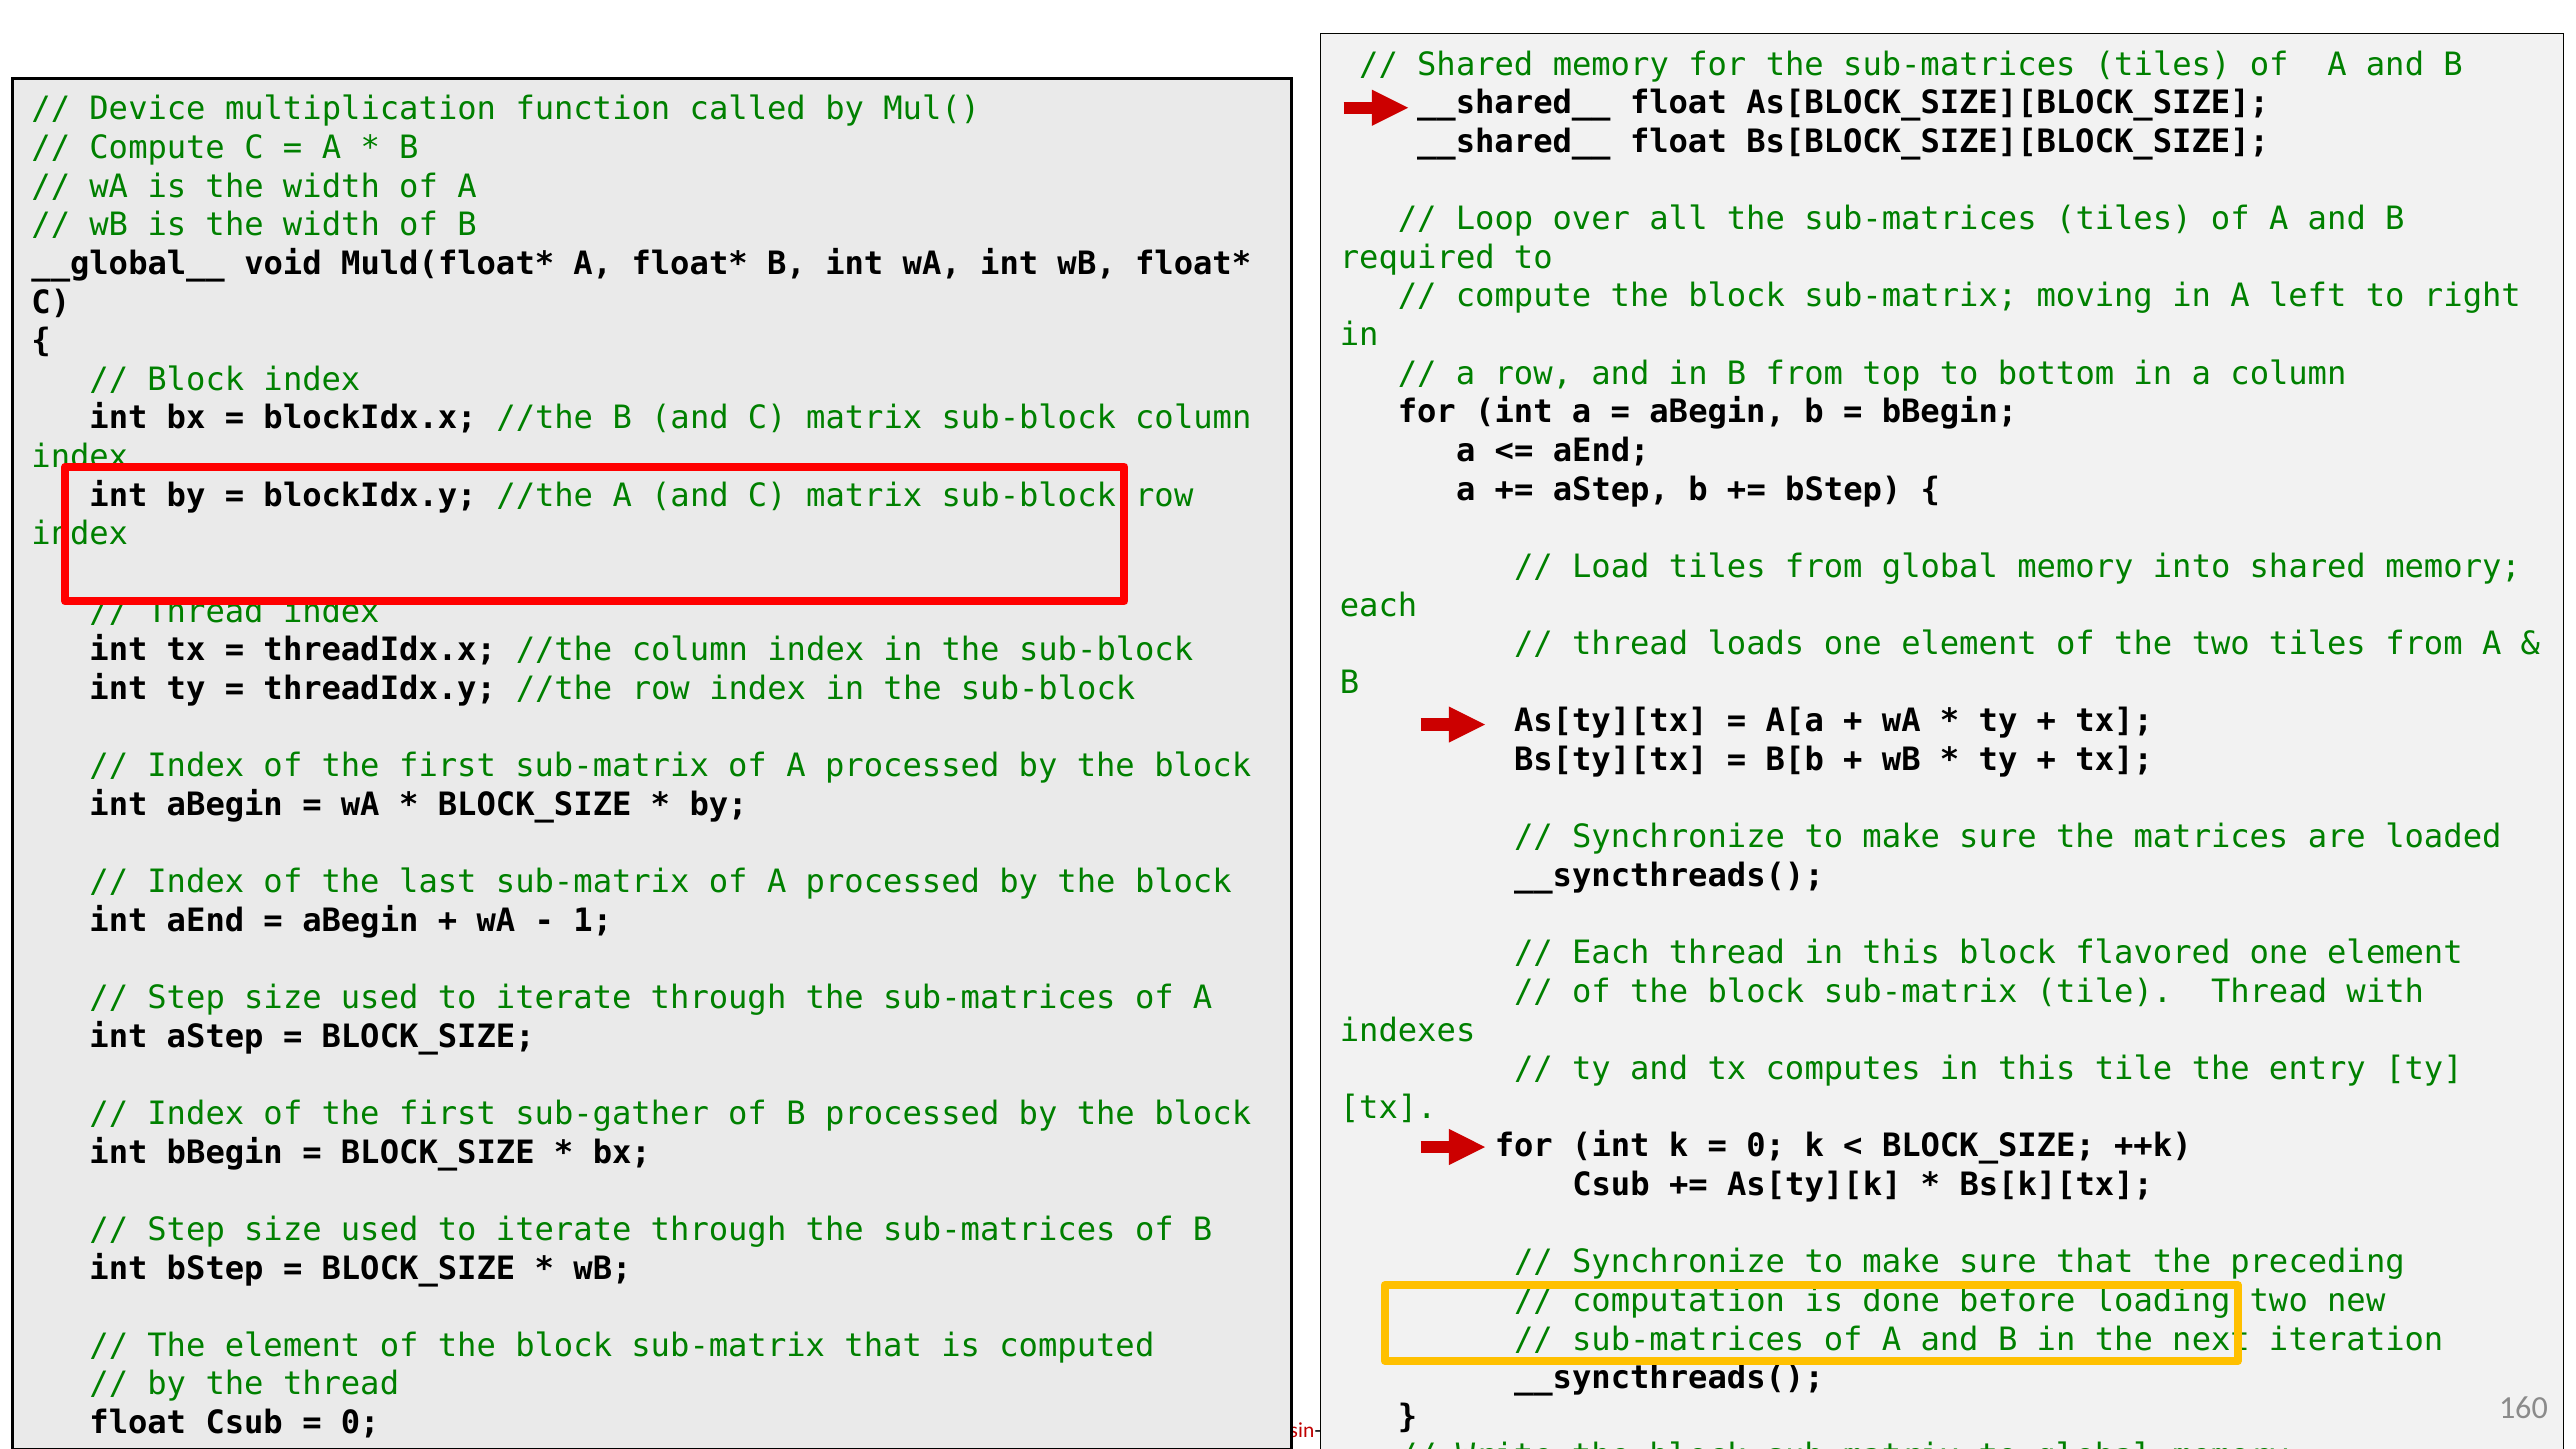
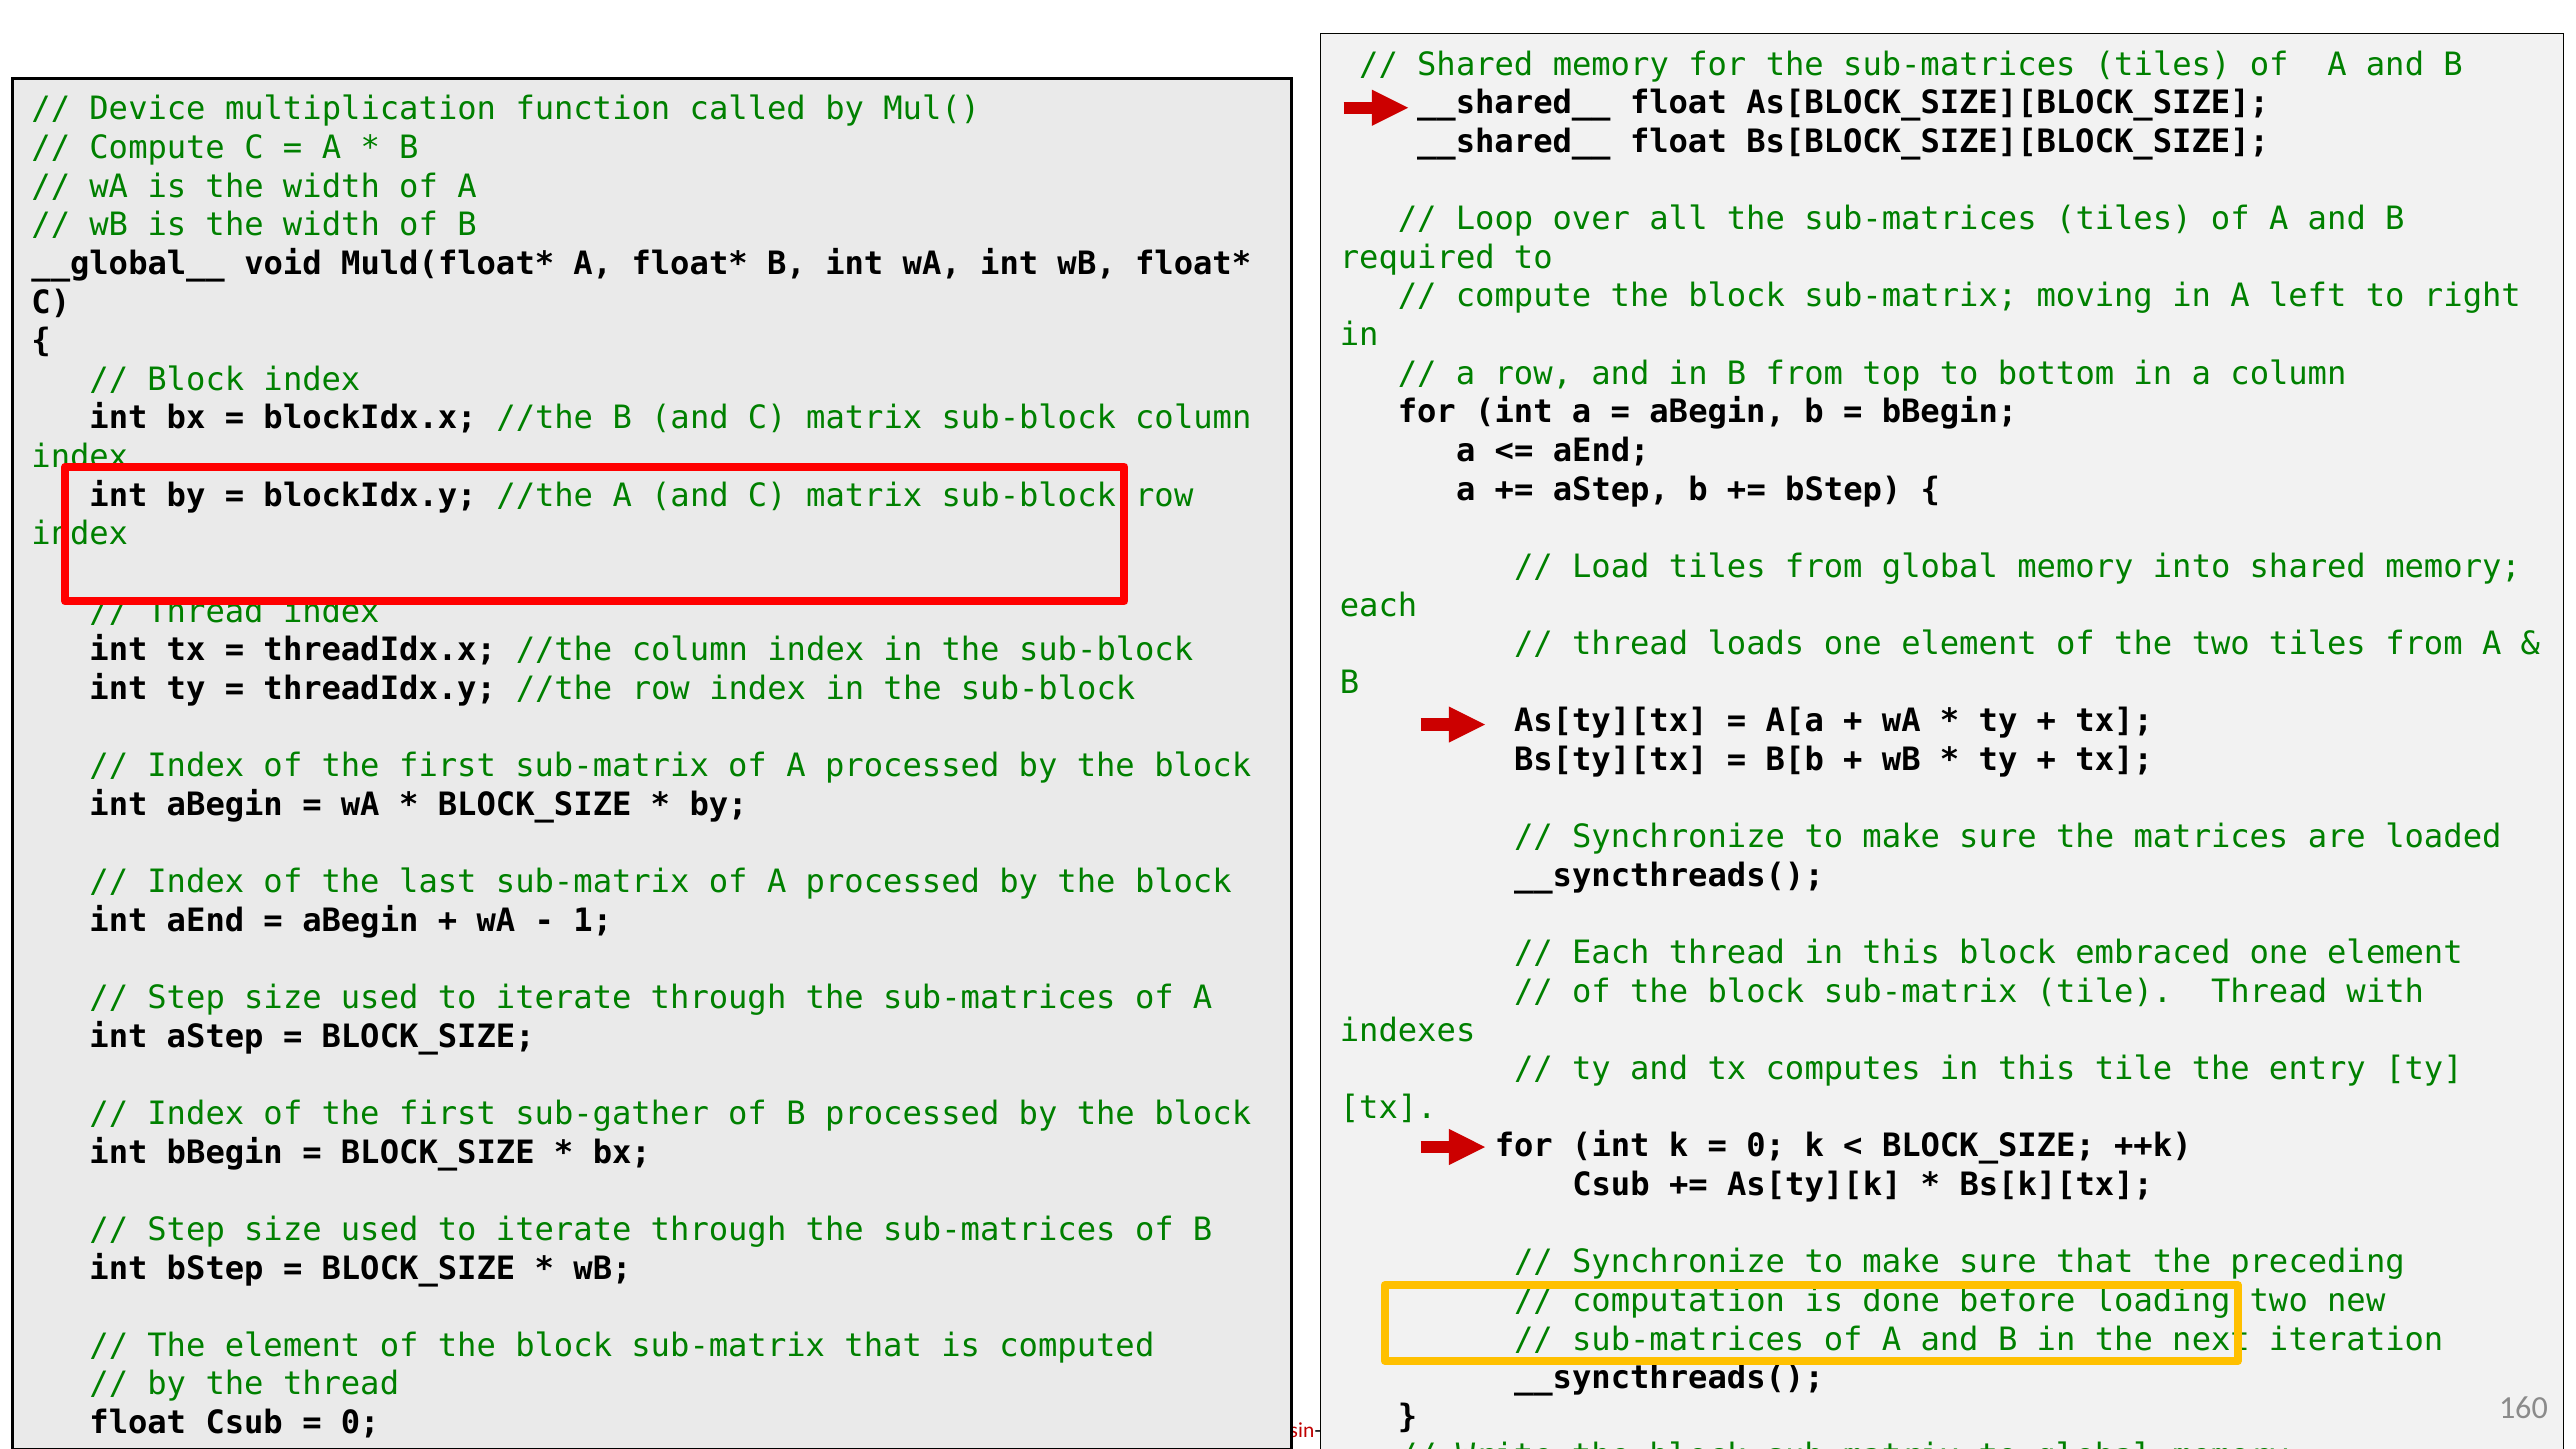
flavored: flavored -> embraced
